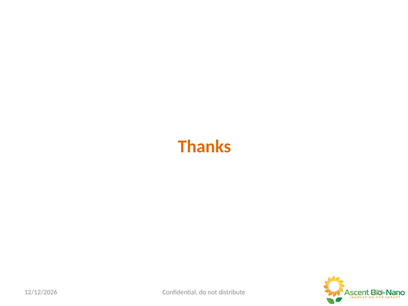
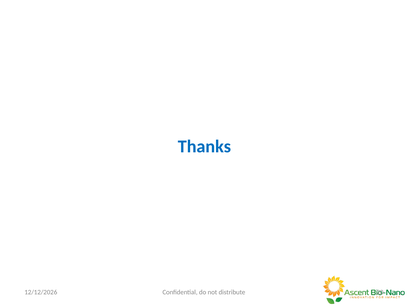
Thanks colour: orange -> blue
